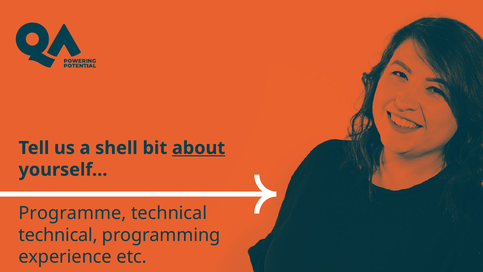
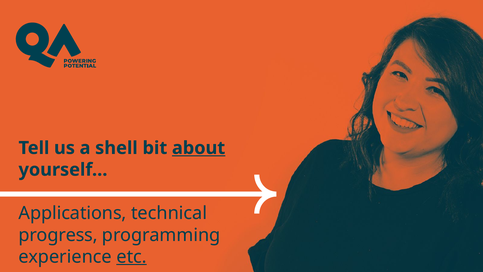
Programme: Programme -> Applications
technical at (58, 235): technical -> progress
etc underline: none -> present
